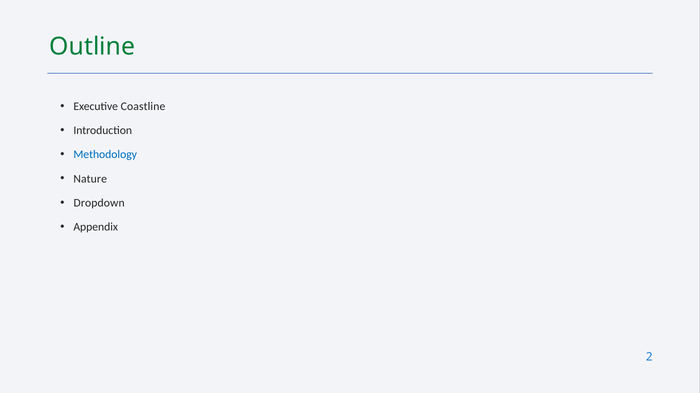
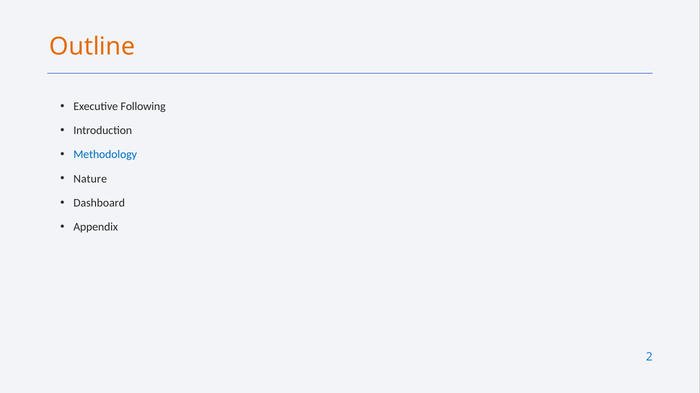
Outline colour: green -> orange
Coastline: Coastline -> Following
Dropdown: Dropdown -> Dashboard
